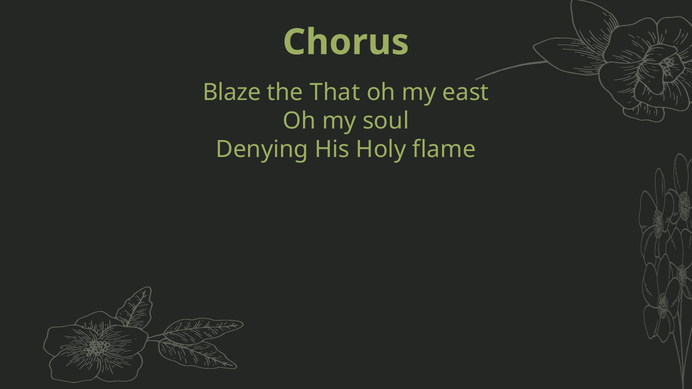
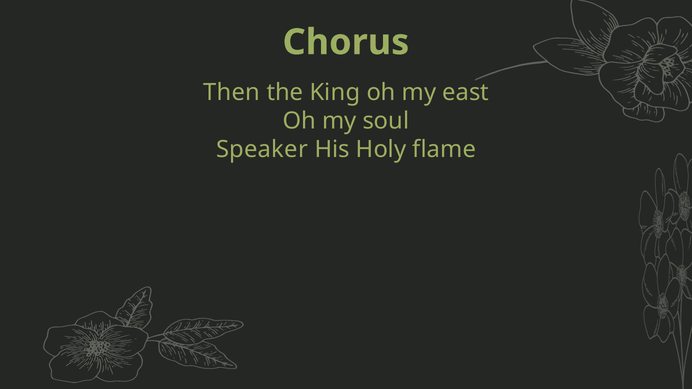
Blaze: Blaze -> Then
That: That -> King
Denying: Denying -> Speaker
